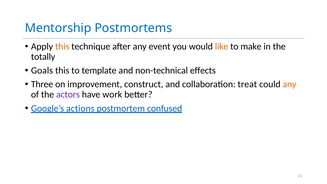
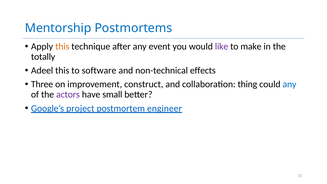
like colour: orange -> purple
Goals: Goals -> Adeel
template: template -> software
treat: treat -> thing
any at (289, 84) colour: orange -> blue
work: work -> small
actions: actions -> project
confused: confused -> engineer
